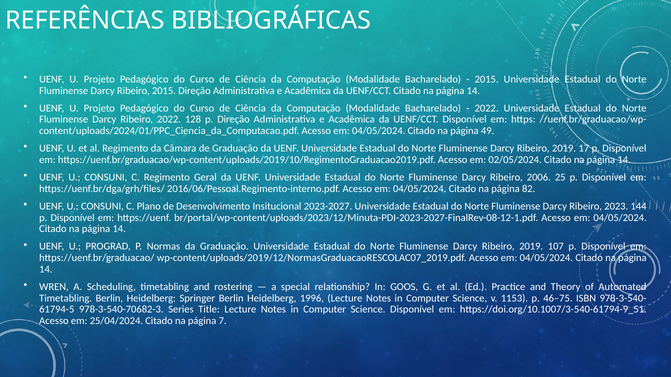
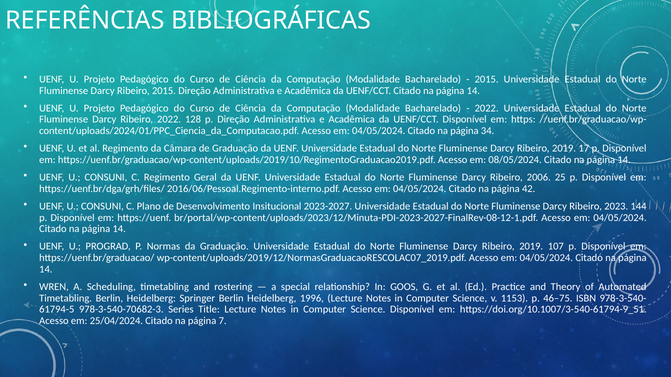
49: 49 -> 34
02/05/2024: 02/05/2024 -> 08/05/2024
82: 82 -> 42
